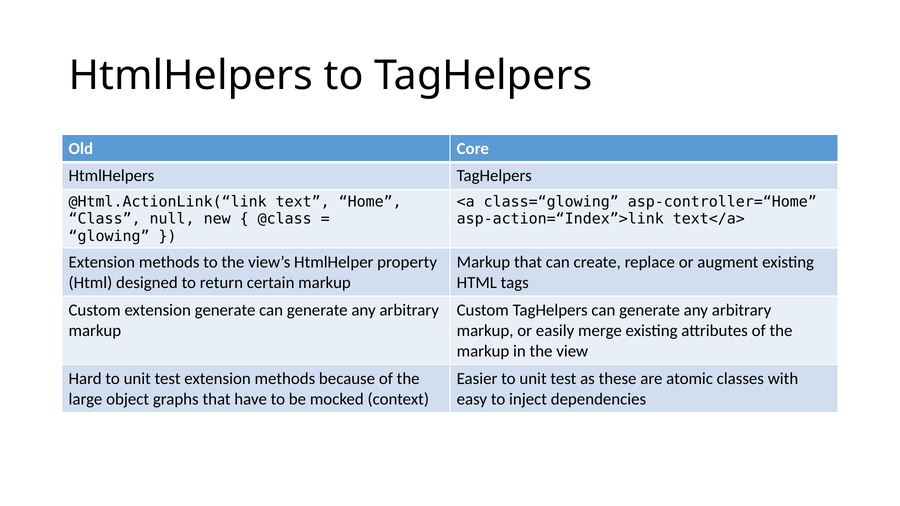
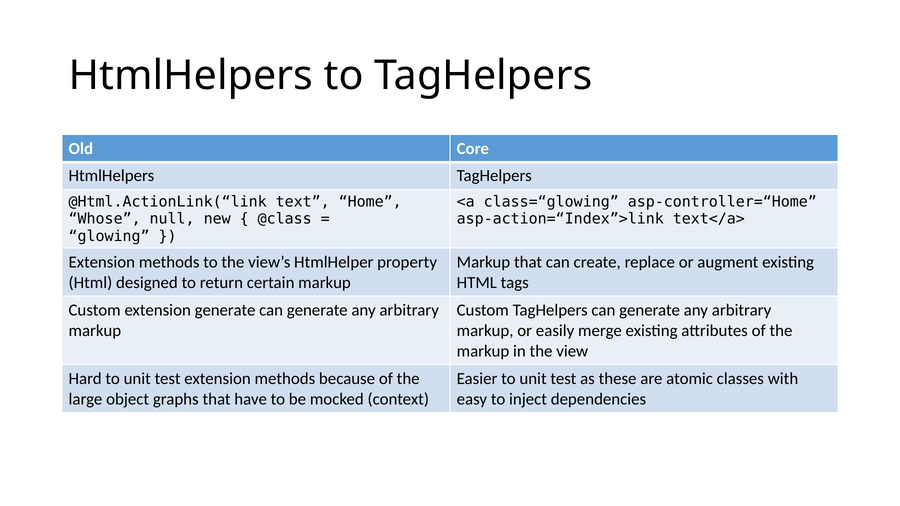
Class: Class -> Whose
